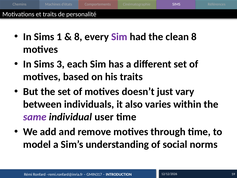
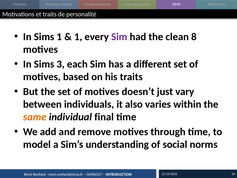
8 at (78, 37): 8 -> 1
same colour: purple -> orange
user: user -> final
